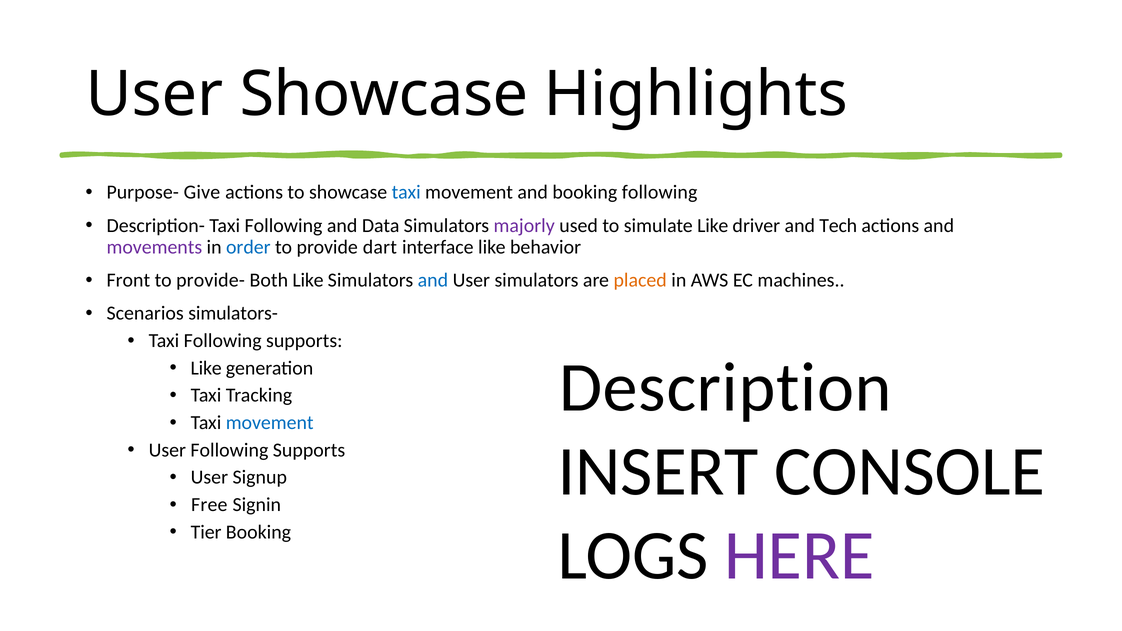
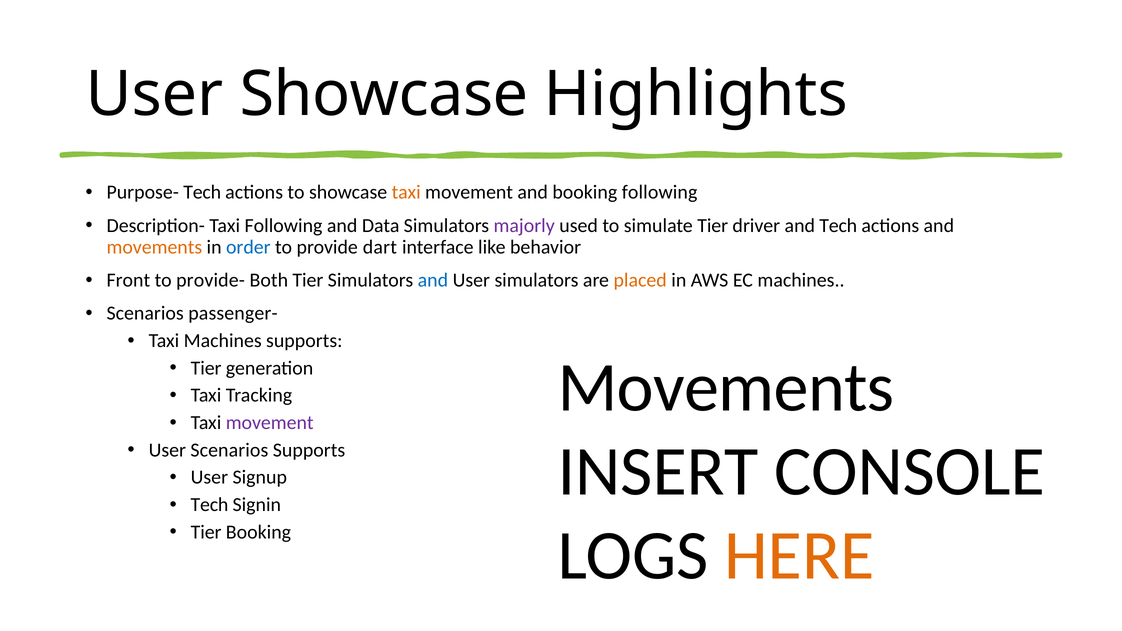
Purpose- Give: Give -> Tech
taxi at (406, 192) colour: blue -> orange
simulate Like: Like -> Tier
movements at (154, 247) colour: purple -> orange
Both Like: Like -> Tier
simulators-: simulators- -> passenger-
Following at (223, 341): Following -> Machines
Like at (206, 368): Like -> Tier
Description at (725, 388): Description -> Movements
movement at (270, 423) colour: blue -> purple
User Following: Following -> Scenarios
Free at (209, 505): Free -> Tech
HERE colour: purple -> orange
